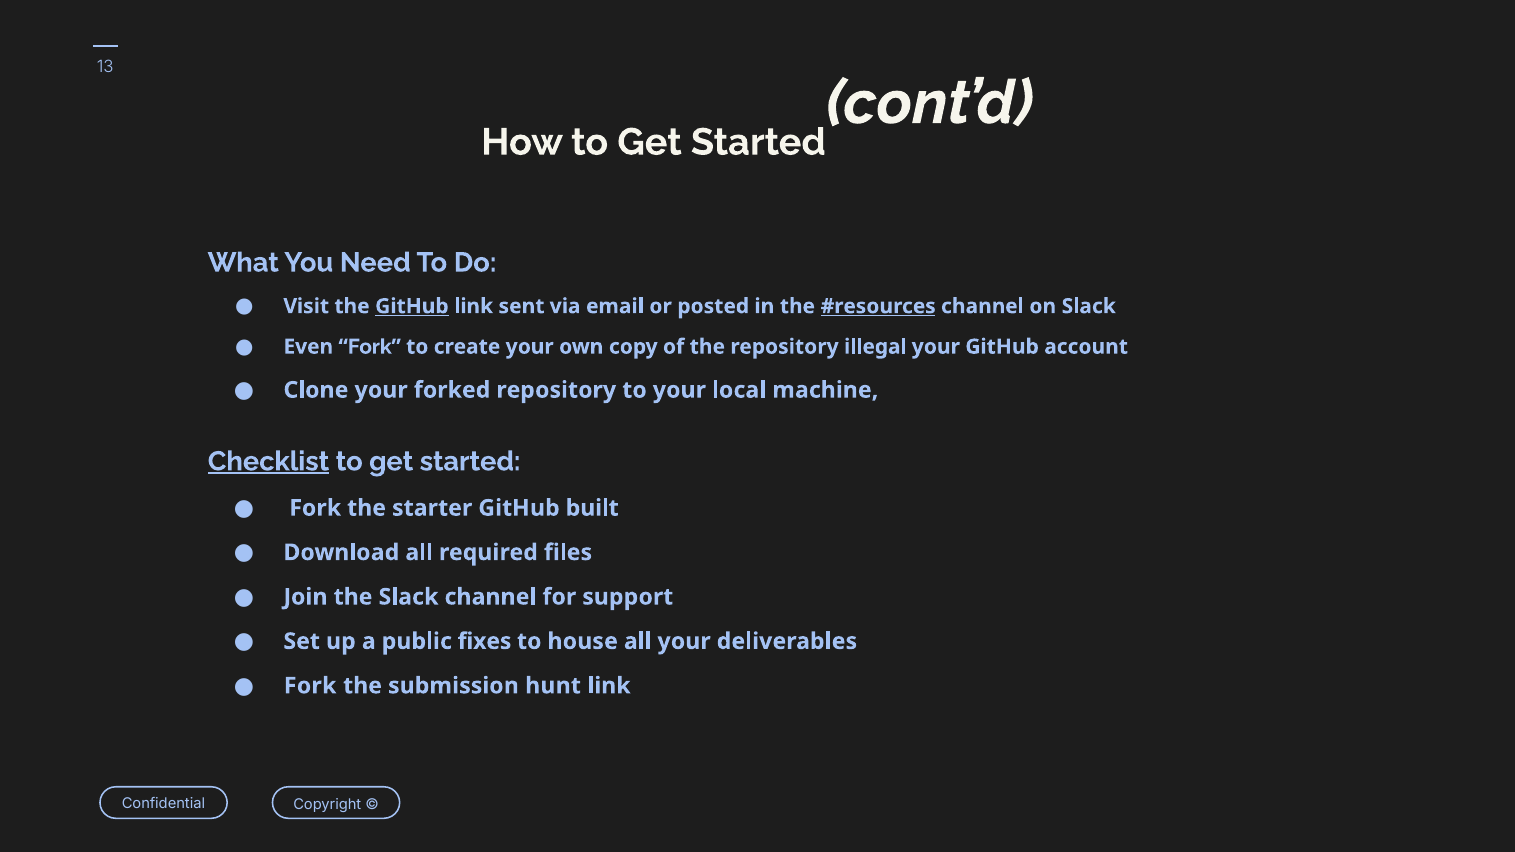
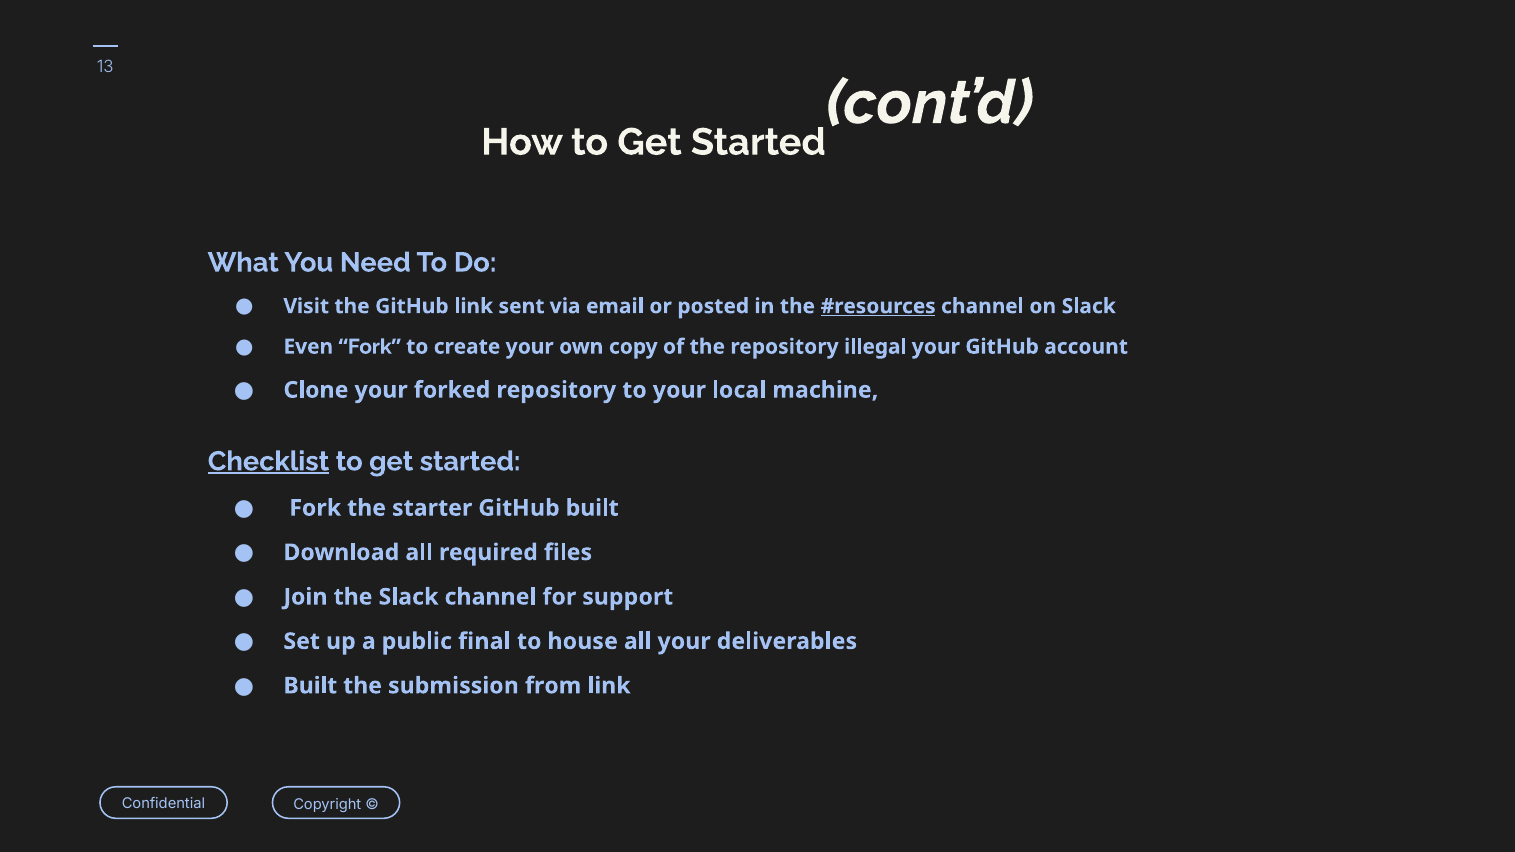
GitHub at (412, 306) underline: present -> none
fixes: fixes -> final
Fork at (310, 686): Fork -> Built
hunt: hunt -> from
